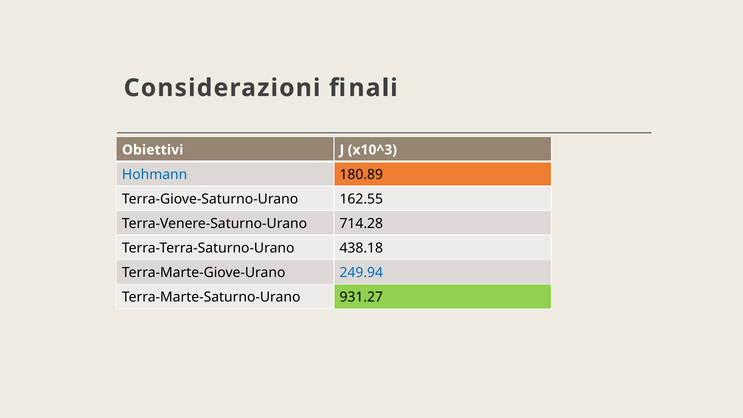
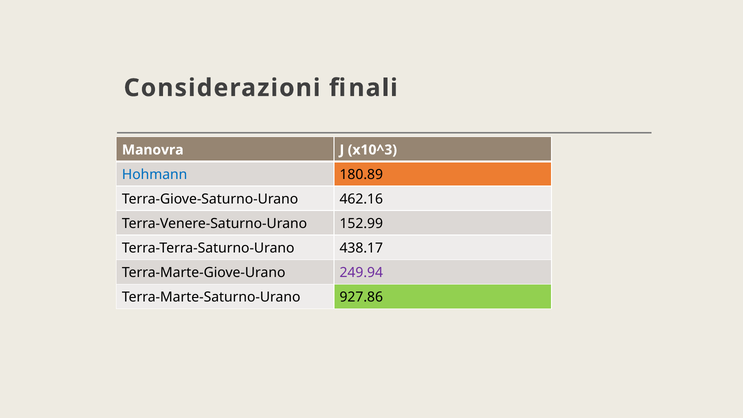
Obiettivi: Obiettivi -> Manovra
162.55: 162.55 -> 462.16
714.28: 714.28 -> 152.99
438.18: 438.18 -> 438.17
249.94 colour: blue -> purple
931.27: 931.27 -> 927.86
